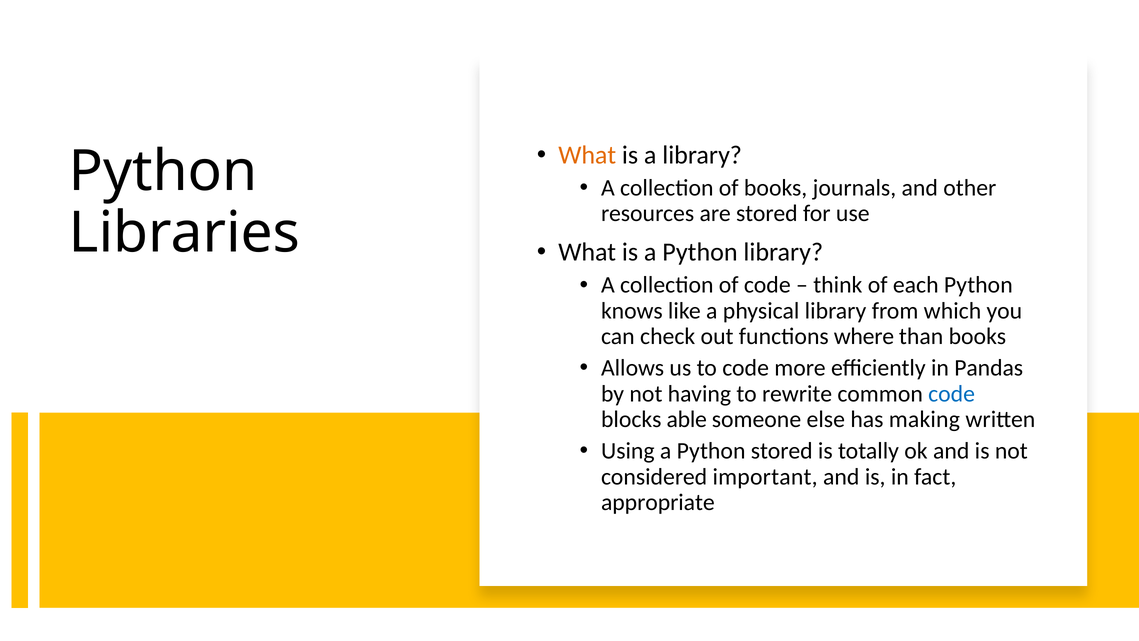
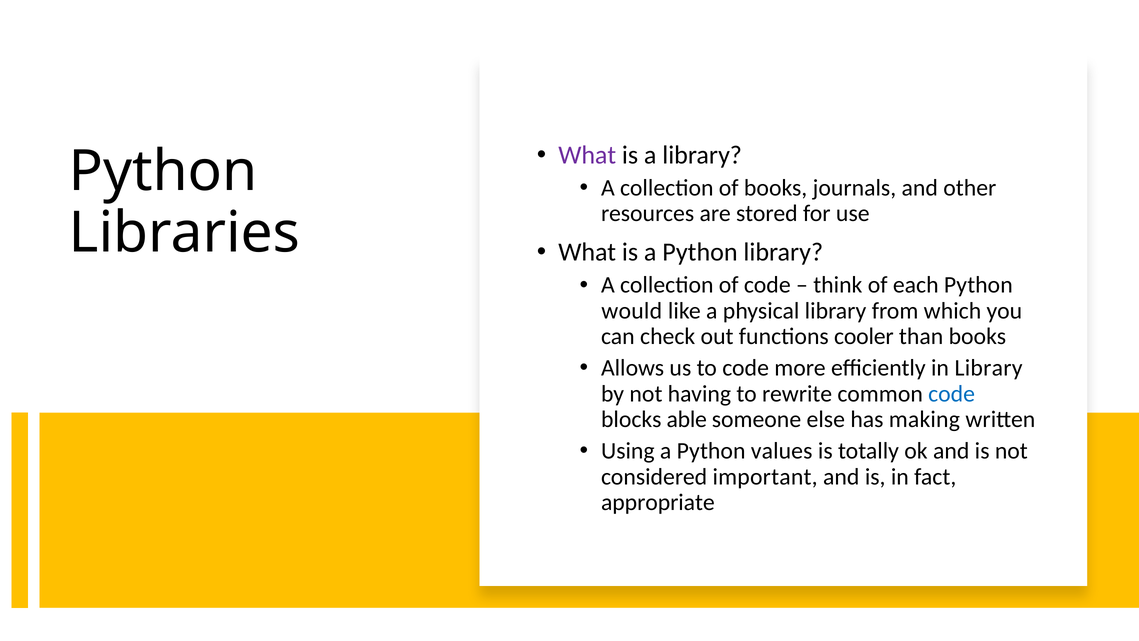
What at (587, 155) colour: orange -> purple
knows: knows -> would
where: where -> cooler
in Pandas: Pandas -> Library
Python stored: stored -> values
